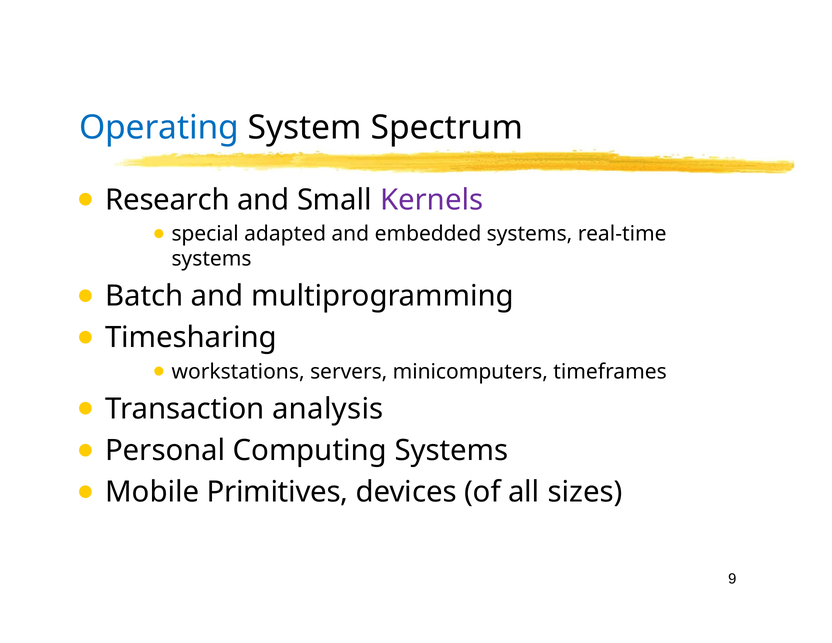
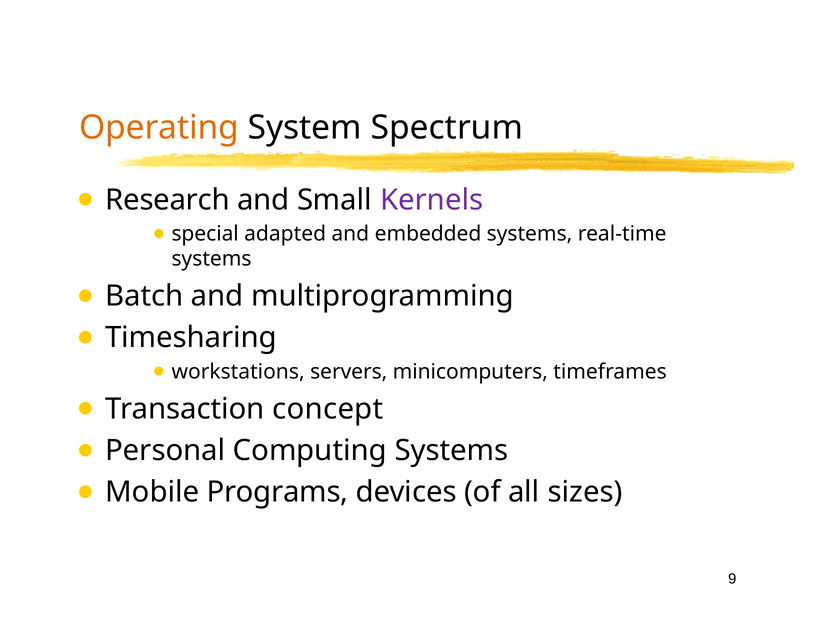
Operating colour: blue -> orange
analysis: analysis -> concept
Primitives: Primitives -> Programs
